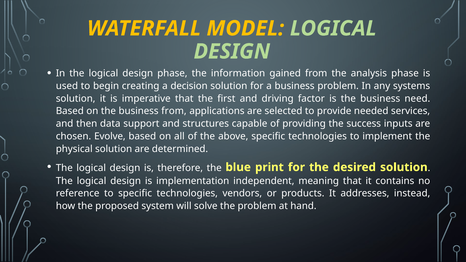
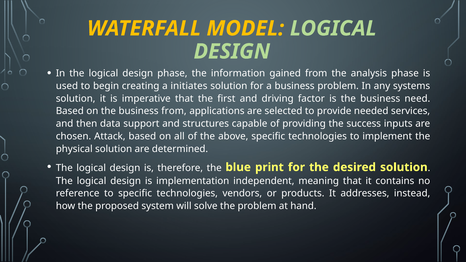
decision: decision -> initiates
Evolve: Evolve -> Attack
